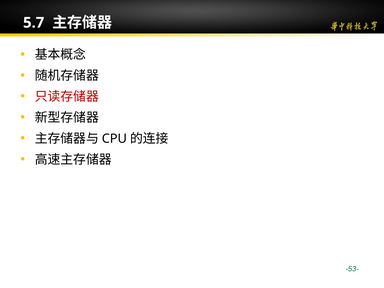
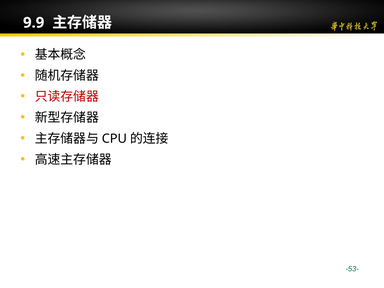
5.7: 5.7 -> 9.9
